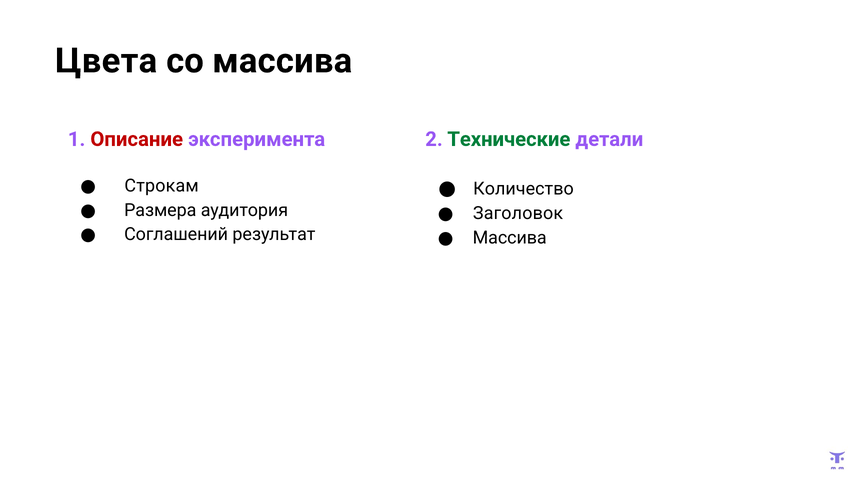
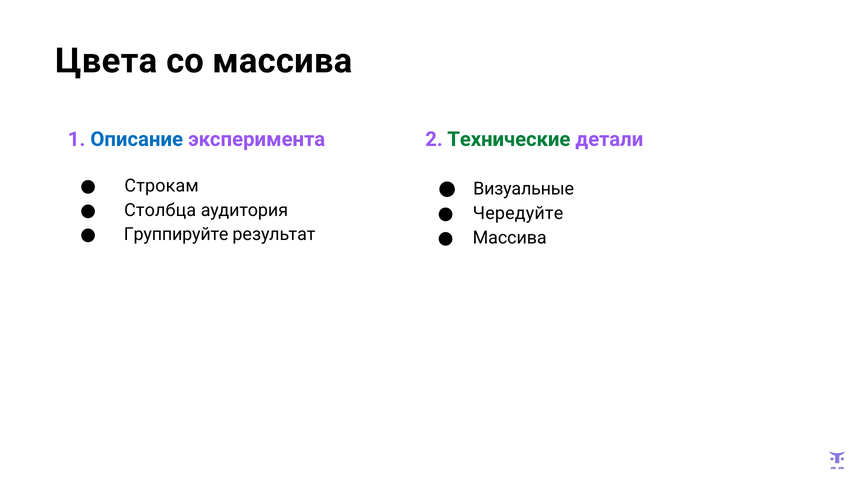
Описание colour: red -> blue
Количество: Количество -> Визуальные
Размера: Размера -> Столбца
Заголовок: Заголовок -> Чередуйте
Соглашений: Соглашений -> Группируйте
